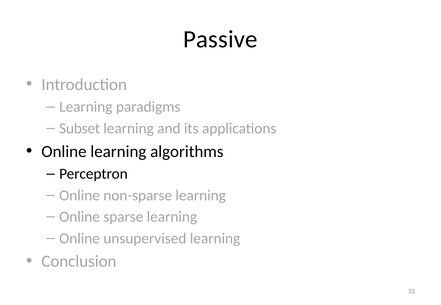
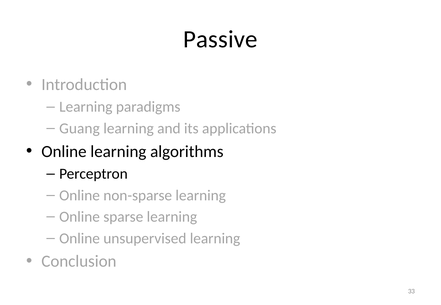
Subset: Subset -> Guang
